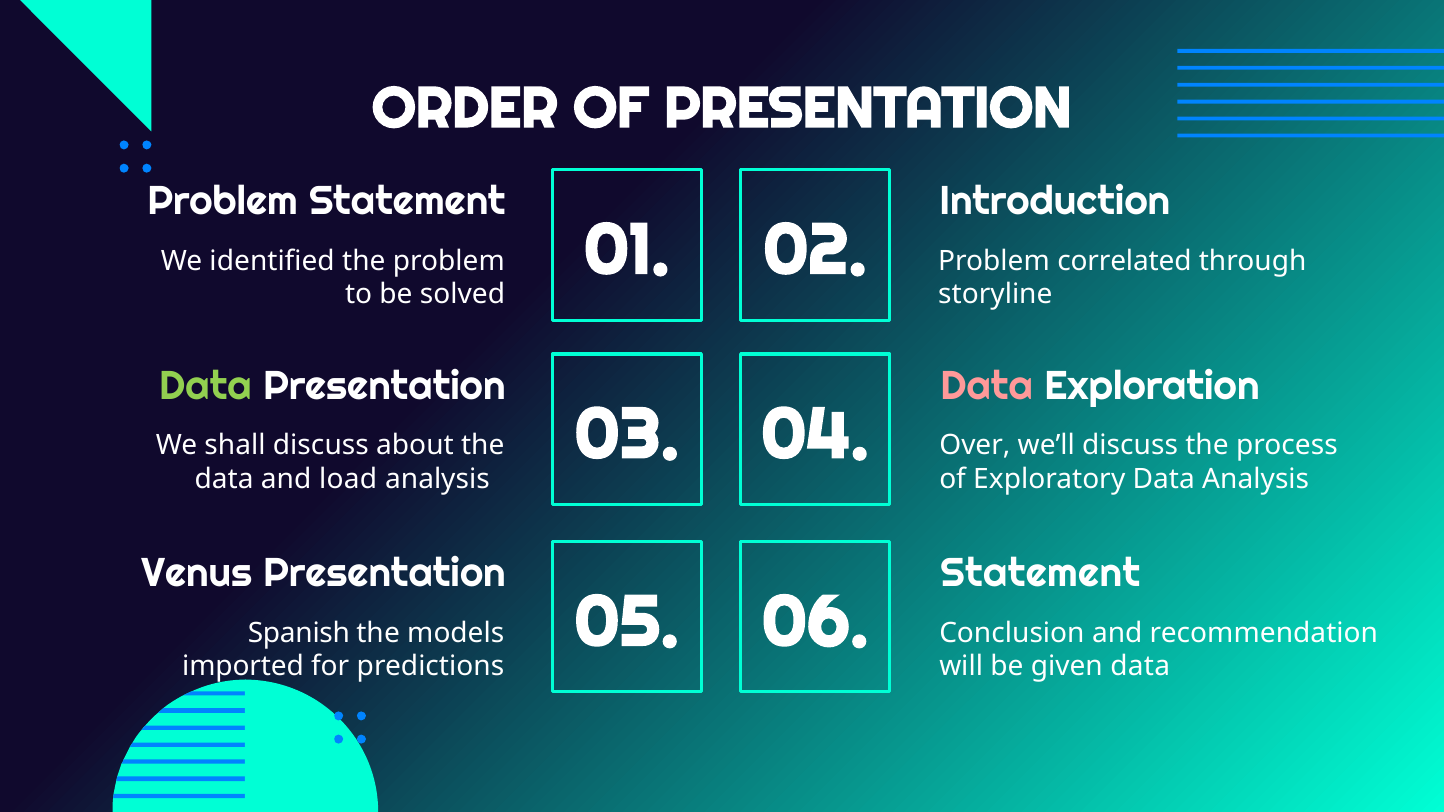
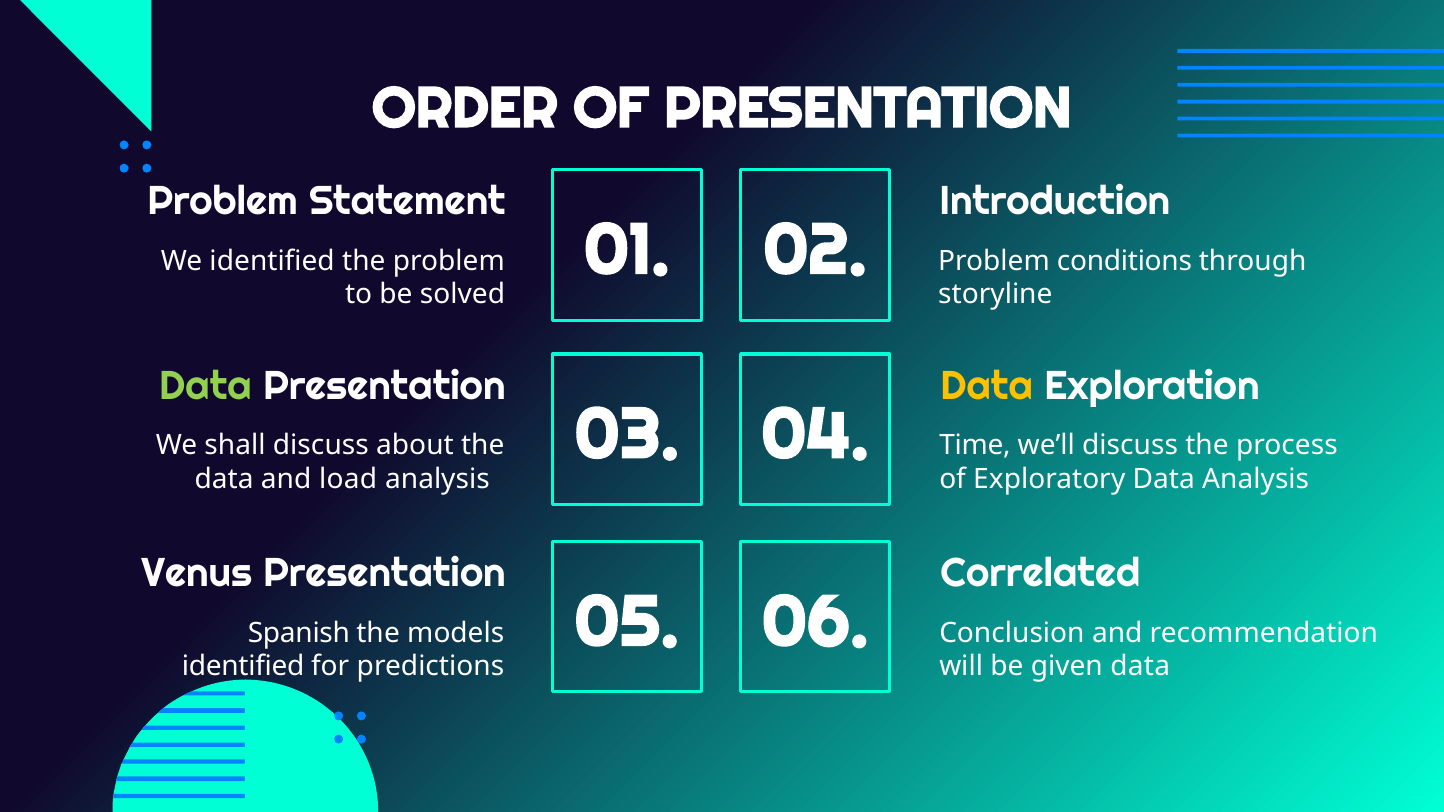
correlated: correlated -> conditions
Data at (987, 386) colour: pink -> yellow
Over: Over -> Time
Statement at (1040, 574): Statement -> Correlated
imported at (243, 667): imported -> identified
